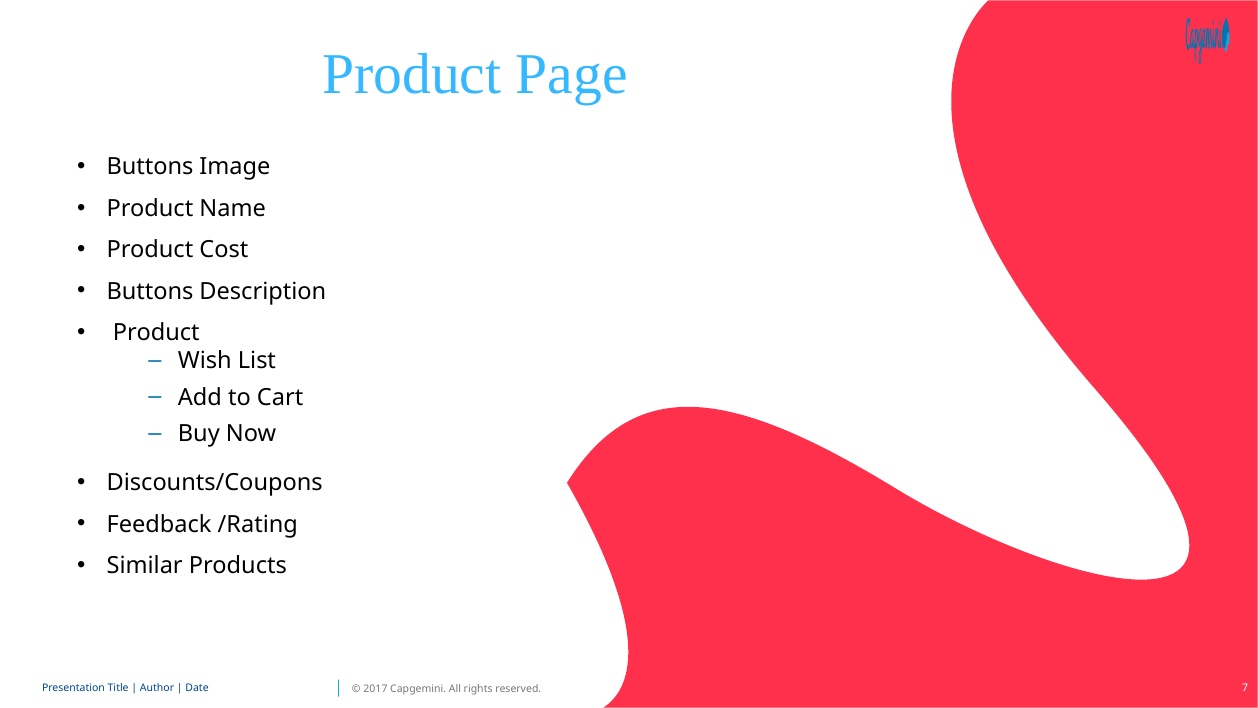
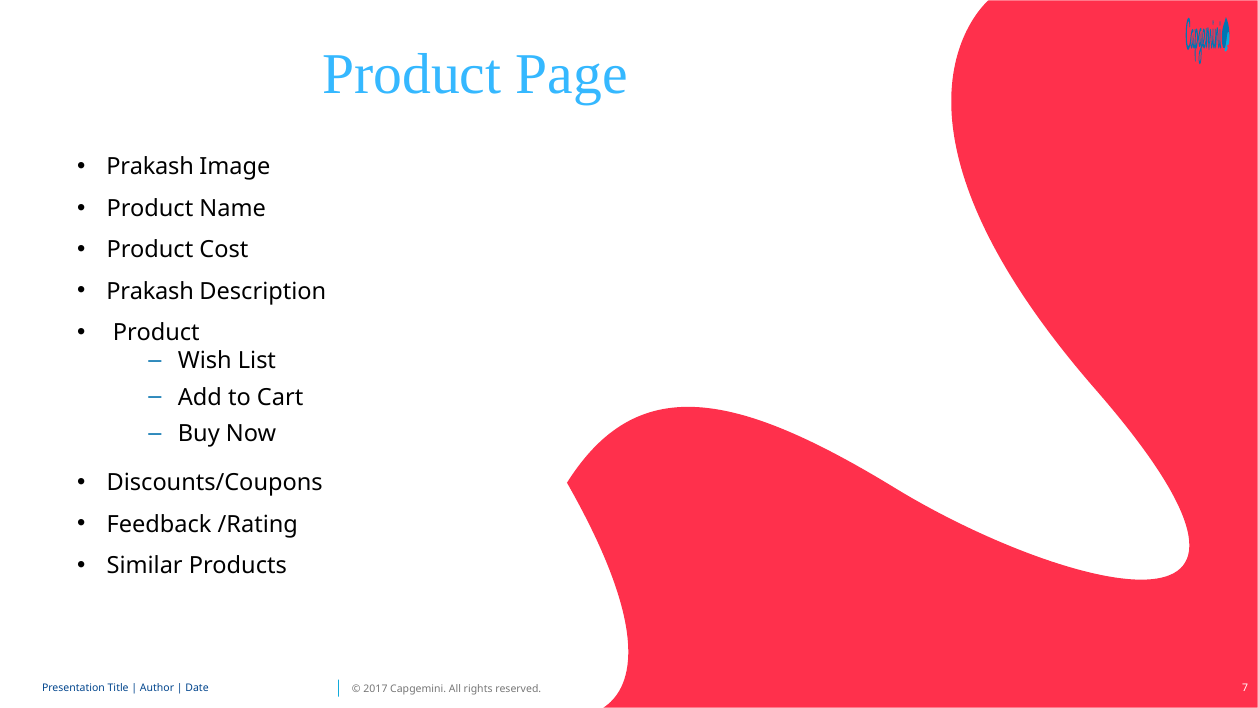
Buttons at (150, 167): Buttons -> Prakash
Buttons at (150, 291): Buttons -> Prakash
